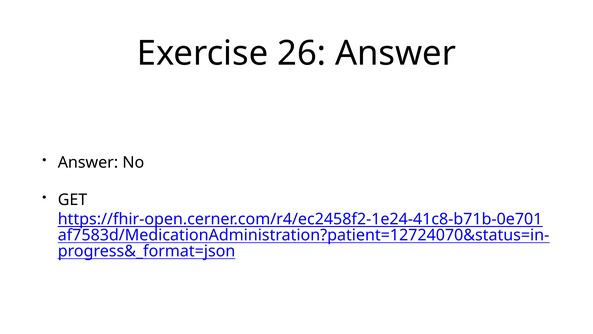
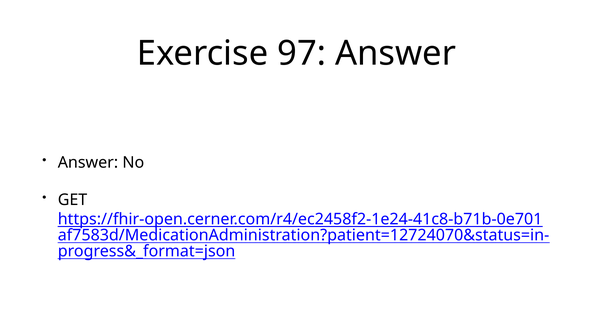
26: 26 -> 97
